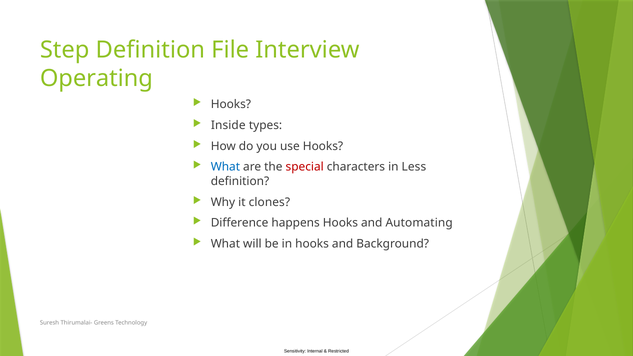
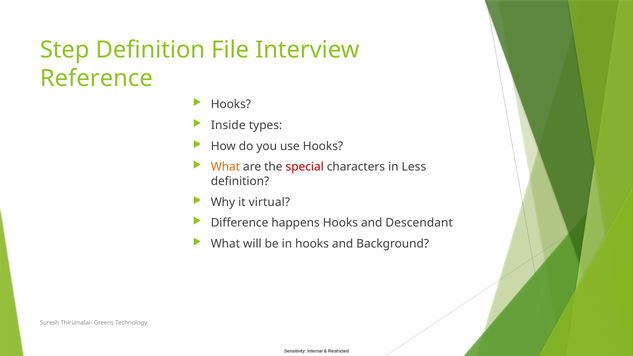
Operating: Operating -> Reference
What at (225, 167) colour: blue -> orange
clones: clones -> virtual
Automating: Automating -> Descendant
